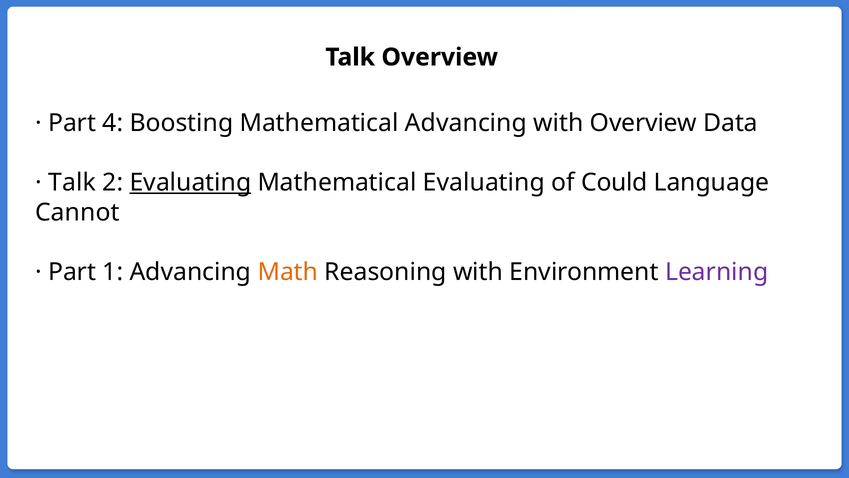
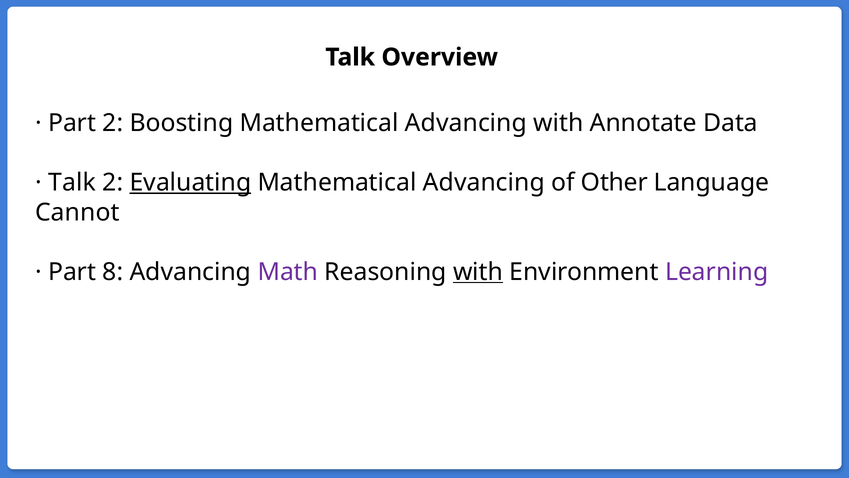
Part 4: 4 -> 2
with Overview: Overview -> Annotate
Evaluating at (484, 182): Evaluating -> Advancing
Could: Could -> Other
1: 1 -> 8
Math colour: orange -> purple
with at (478, 272) underline: none -> present
